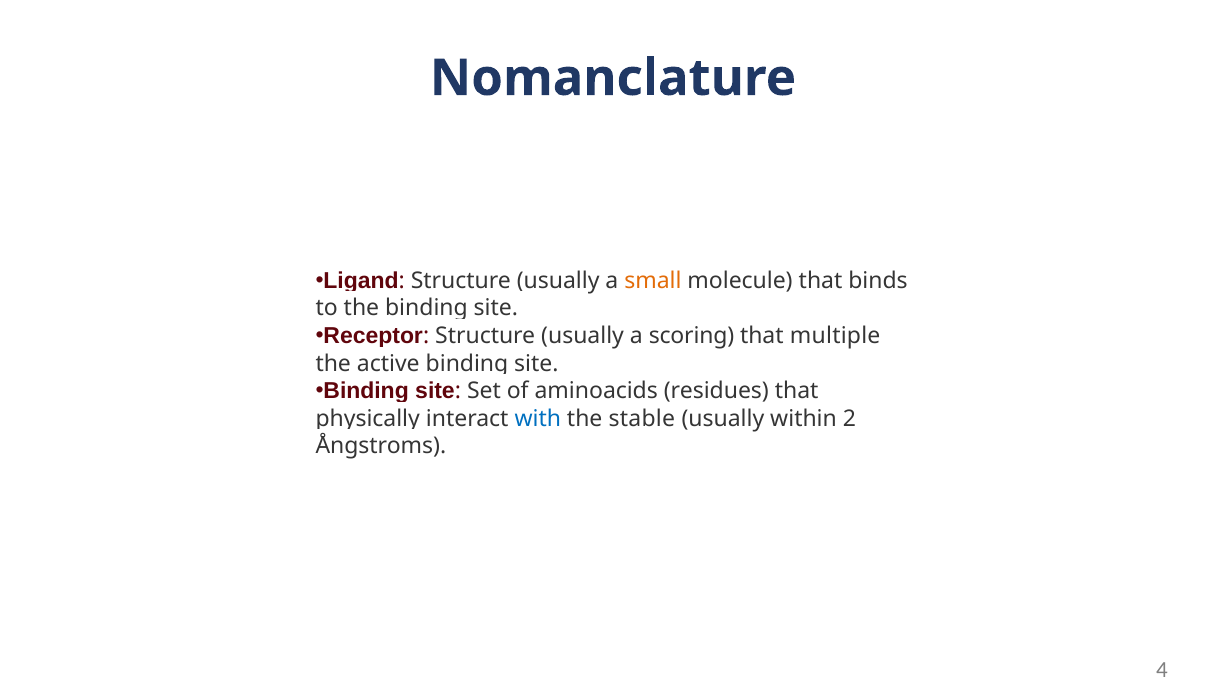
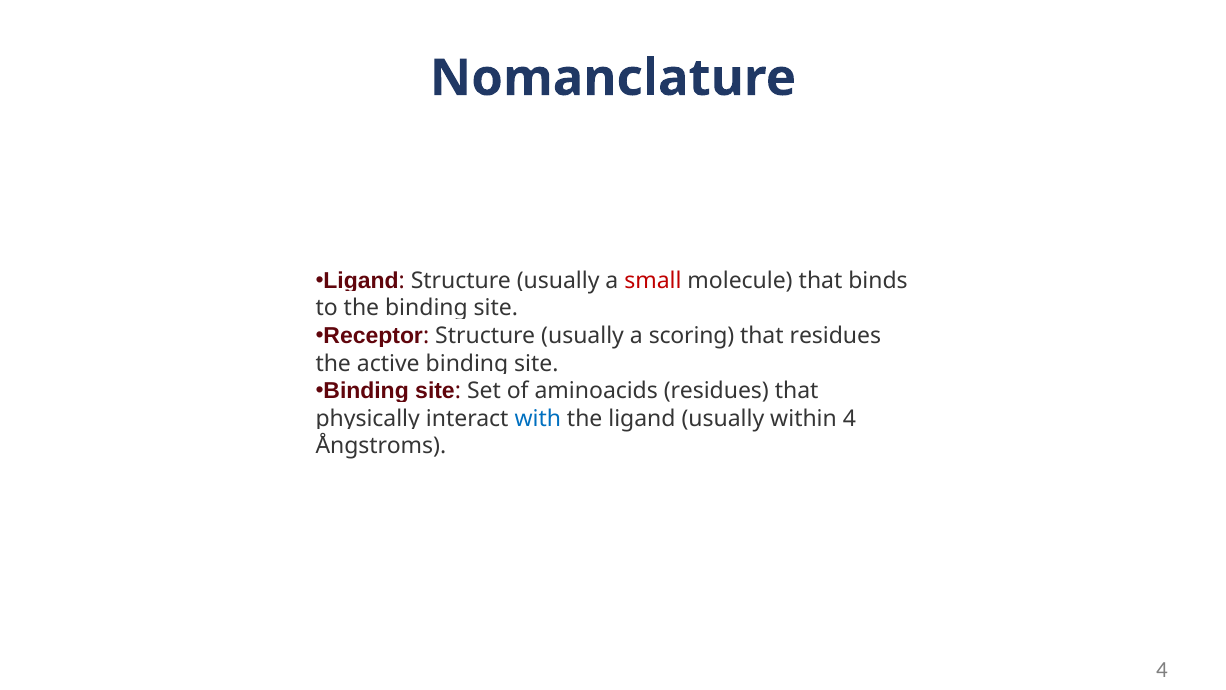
small colour: orange -> red
that multiple: multiple -> residues
the stable: stable -> ligand
within 2: 2 -> 4
